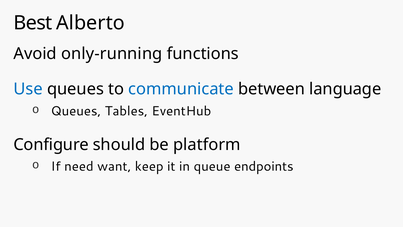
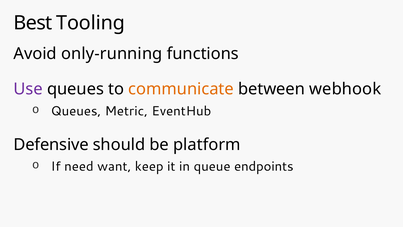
Alberto: Alberto -> Tooling
Use colour: blue -> purple
communicate colour: blue -> orange
language: language -> webhook
Tables: Tables -> Metric
Configure: Configure -> Defensive
